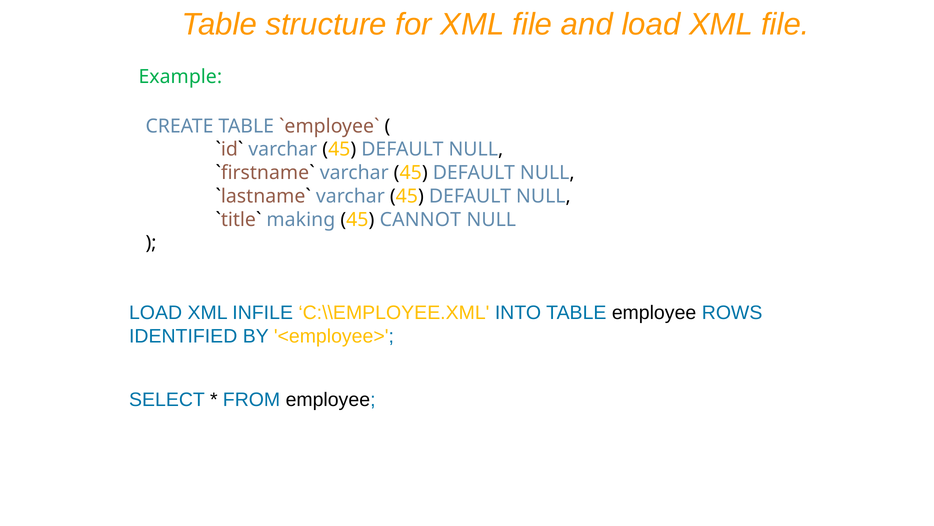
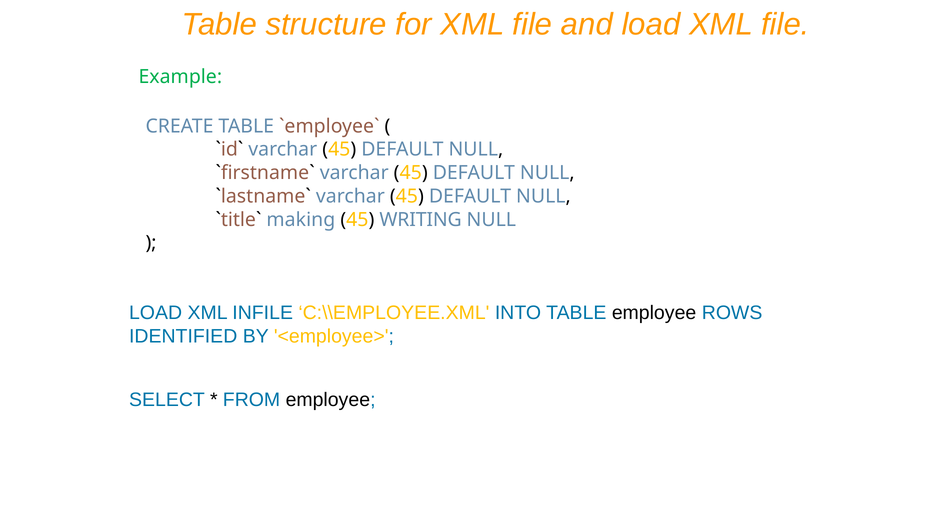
CANNOT: CANNOT -> WRITING
